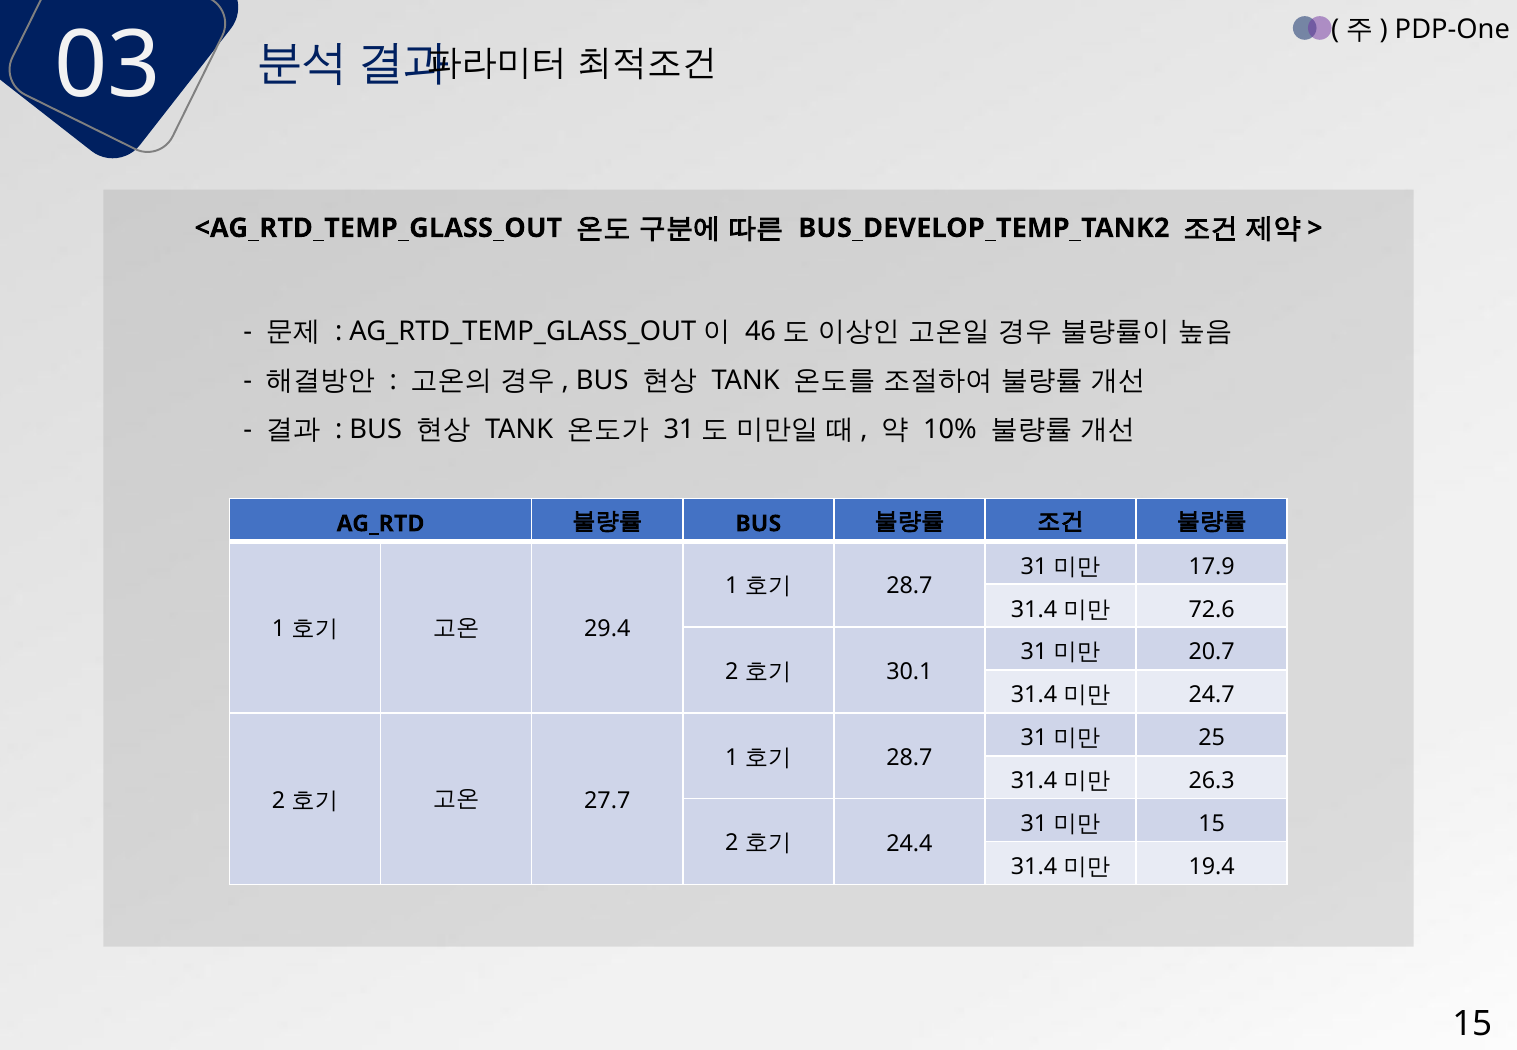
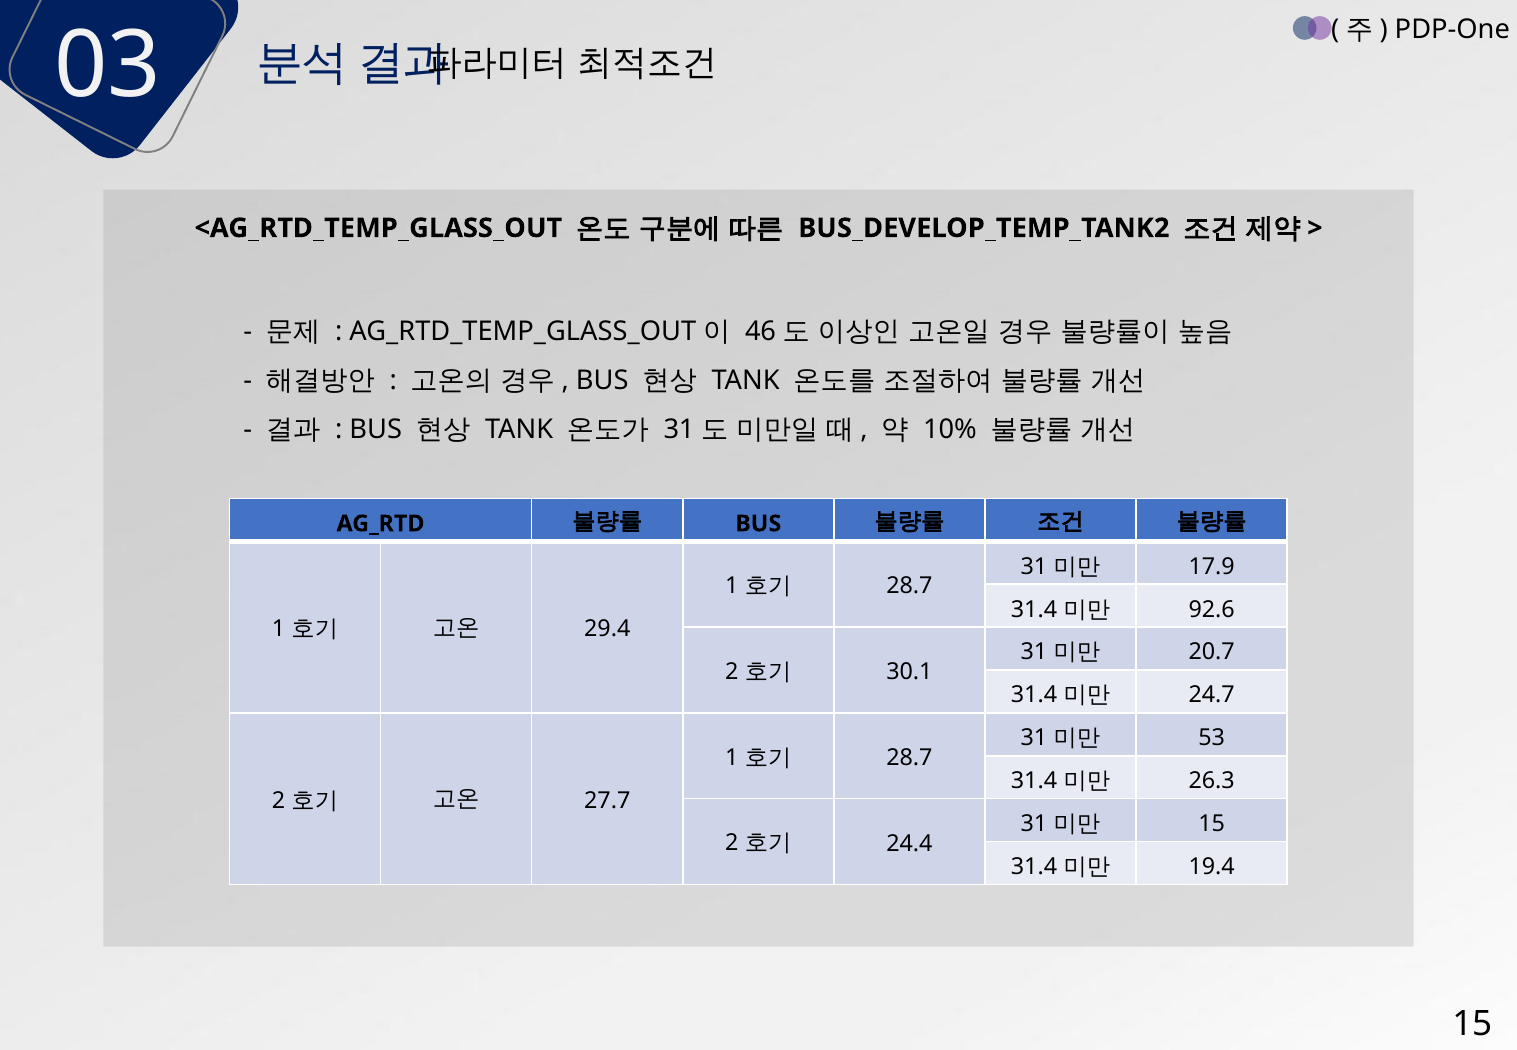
72.6: 72.6 -> 92.6
25: 25 -> 53
